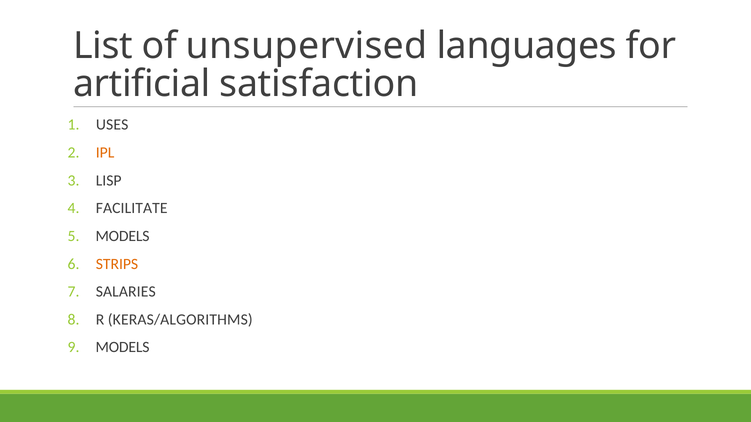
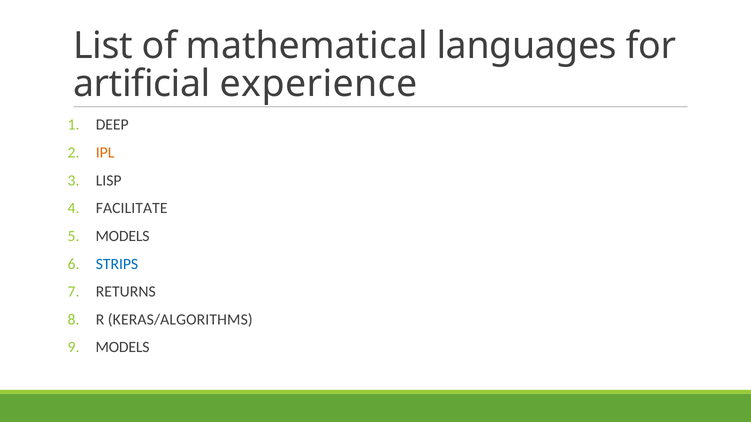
unsupervised: unsupervised -> mathematical
satisfaction: satisfaction -> experience
USES: USES -> DEEP
STRIPS colour: orange -> blue
SALARIES: SALARIES -> RETURNS
